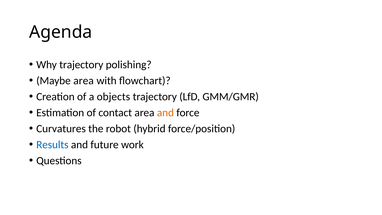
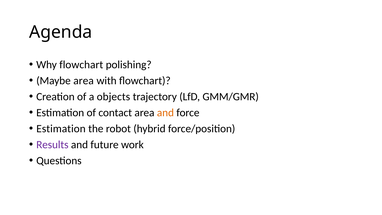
Why trajectory: trajectory -> flowchart
Curvatures at (61, 129): Curvatures -> Estimation
Results colour: blue -> purple
